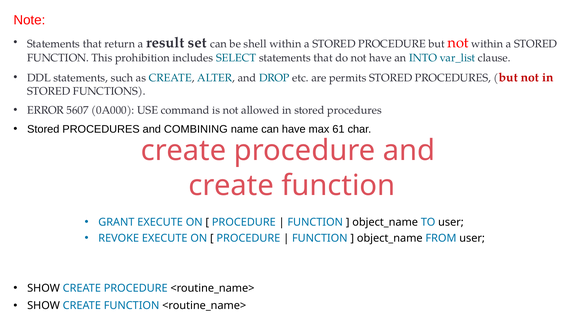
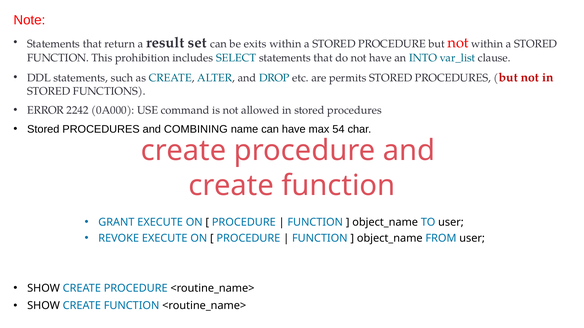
shell: shell -> exits
5607: 5607 -> 2242
61: 61 -> 54
